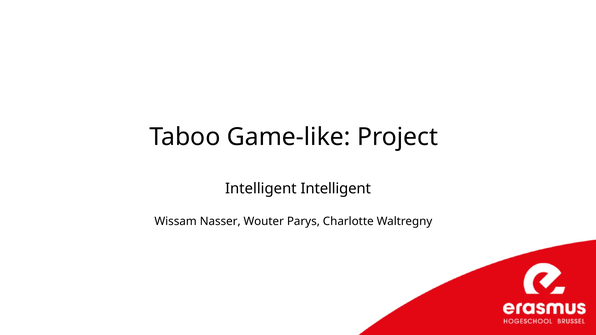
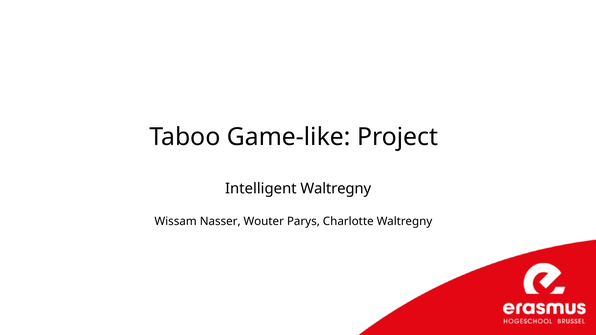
Intelligent Intelligent: Intelligent -> Waltregny
